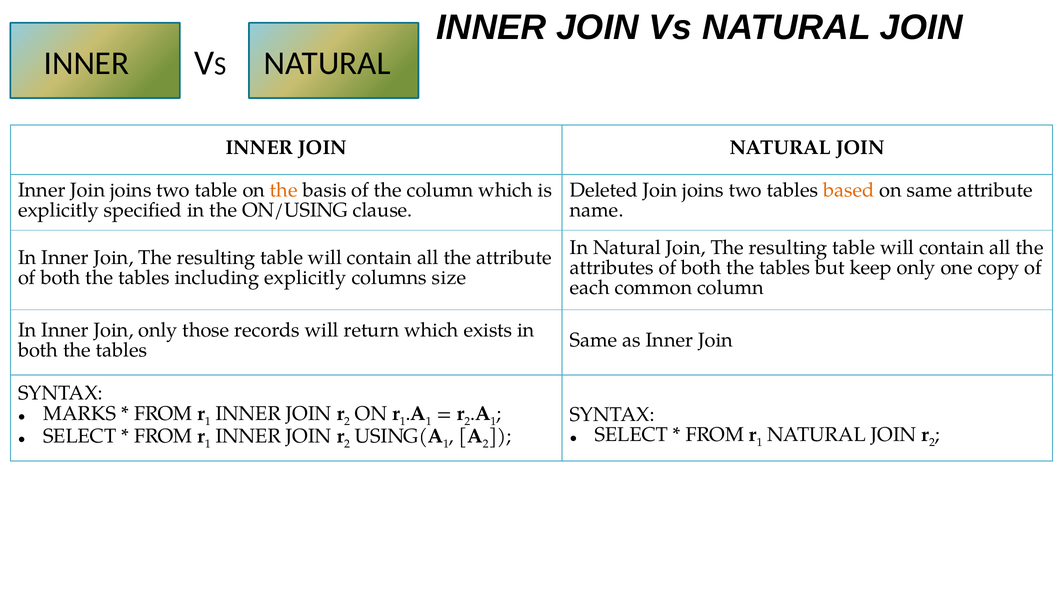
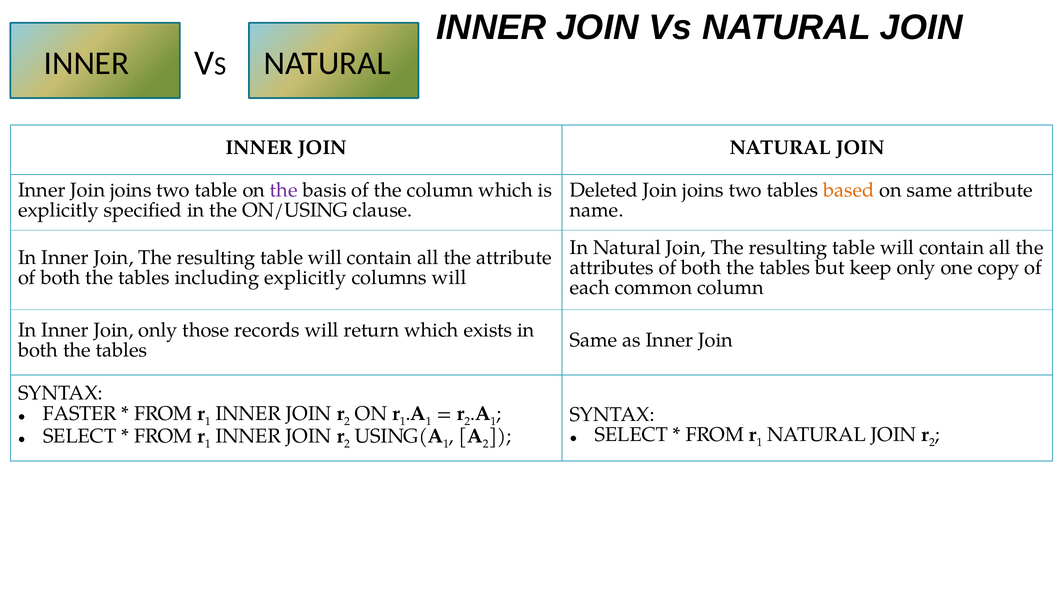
the at (284, 190) colour: orange -> purple
columns size: size -> will
MARKS: MARKS -> FASTER
